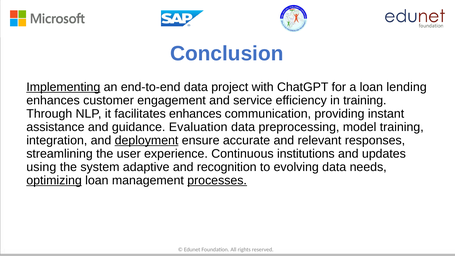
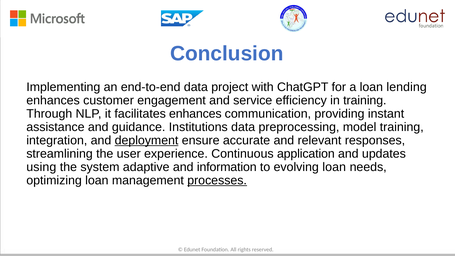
Implementing underline: present -> none
Evaluation: Evaluation -> Institutions
institutions: institutions -> application
recognition: recognition -> information
evolving data: data -> loan
optimizing underline: present -> none
